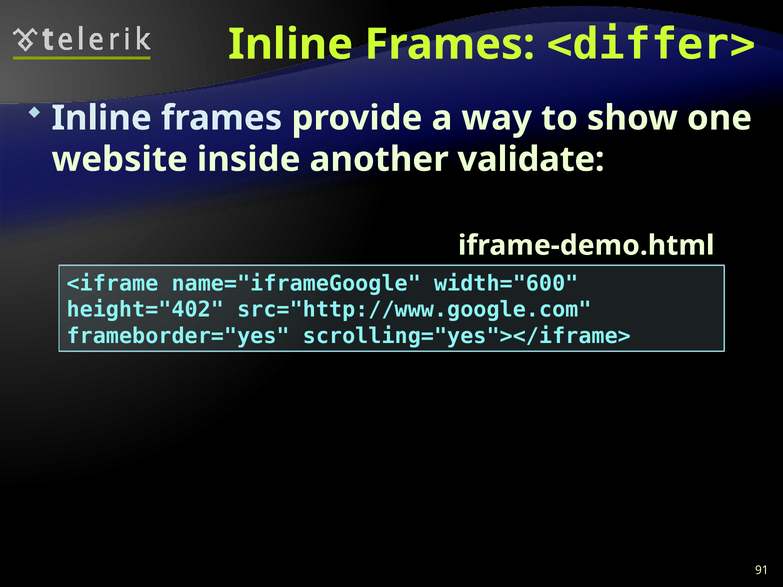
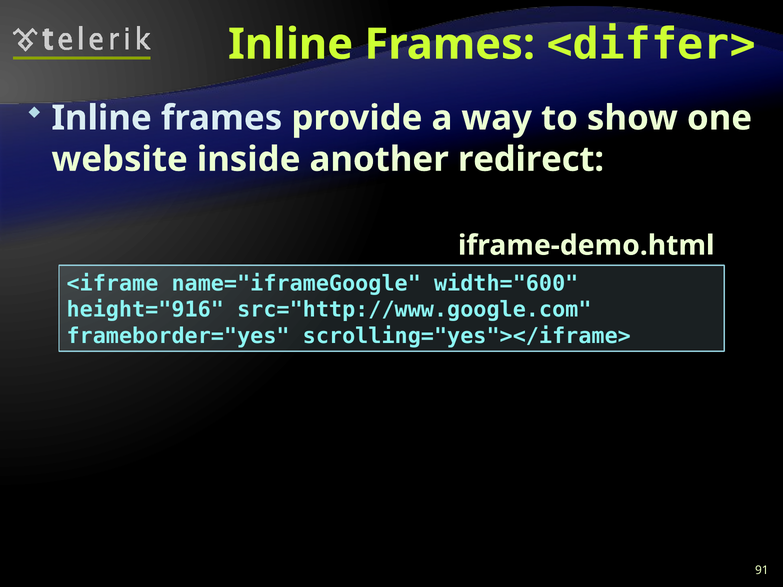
validate: validate -> redirect
height="402: height="402 -> height="916
